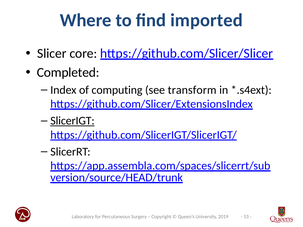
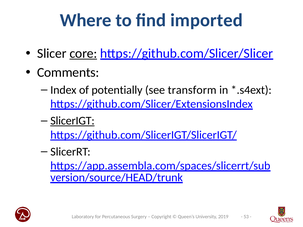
core underline: none -> present
Completed: Completed -> Comments
computing: computing -> potentially
